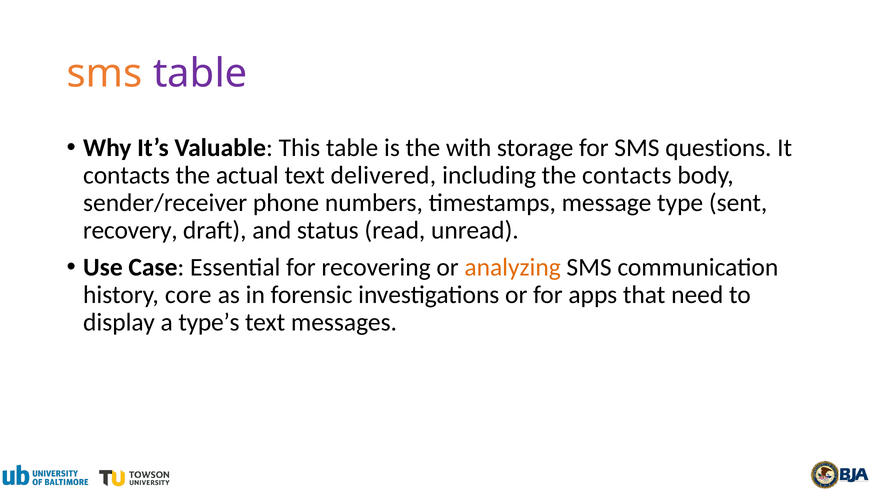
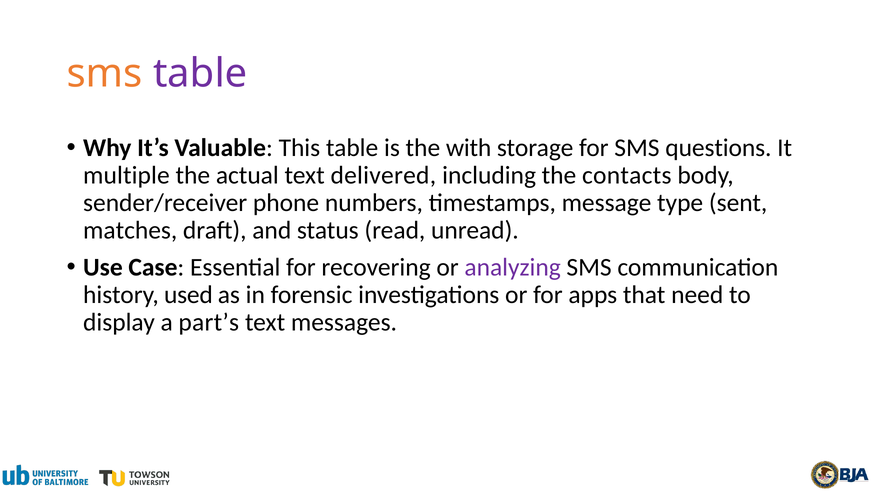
contacts at (127, 176): contacts -> multiple
recovery: recovery -> matches
analyzing colour: orange -> purple
core: core -> used
type’s: type’s -> part’s
